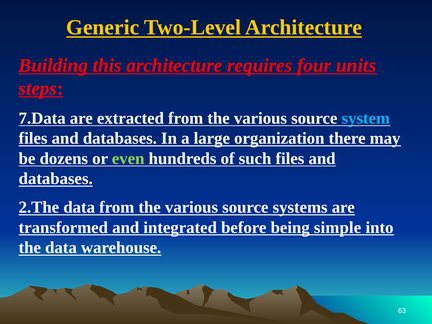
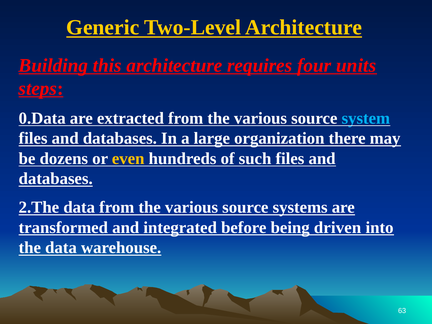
7.Data: 7.Data -> 0.Data
even colour: light green -> yellow
simple: simple -> driven
